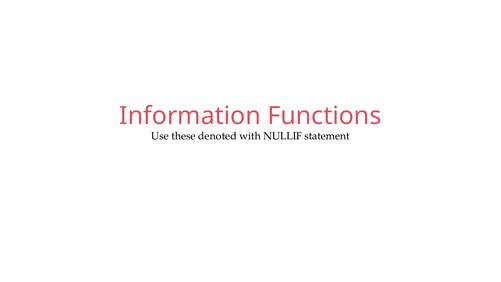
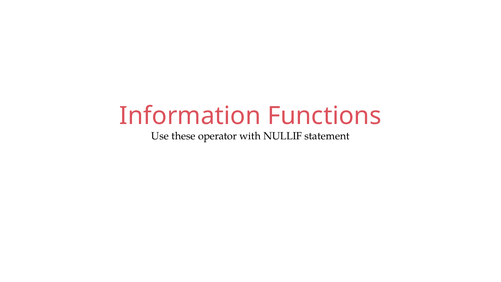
denoted: denoted -> operator
